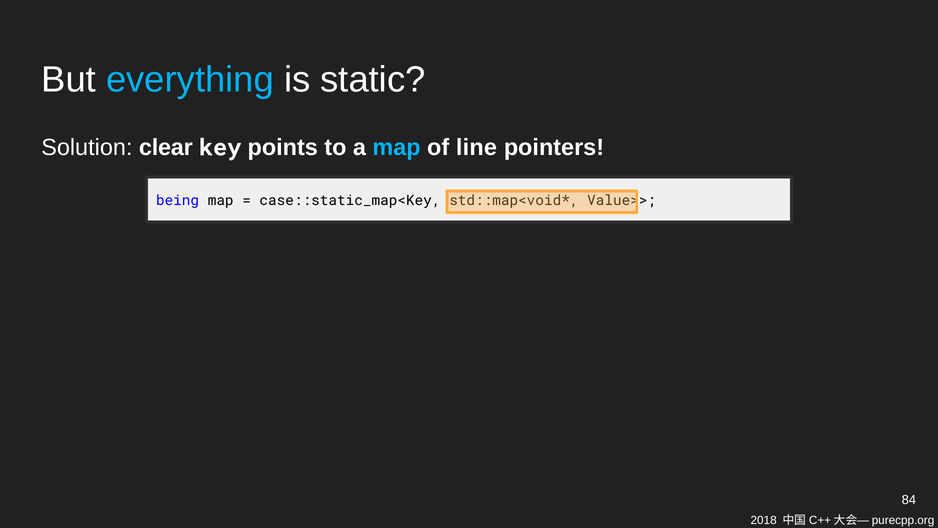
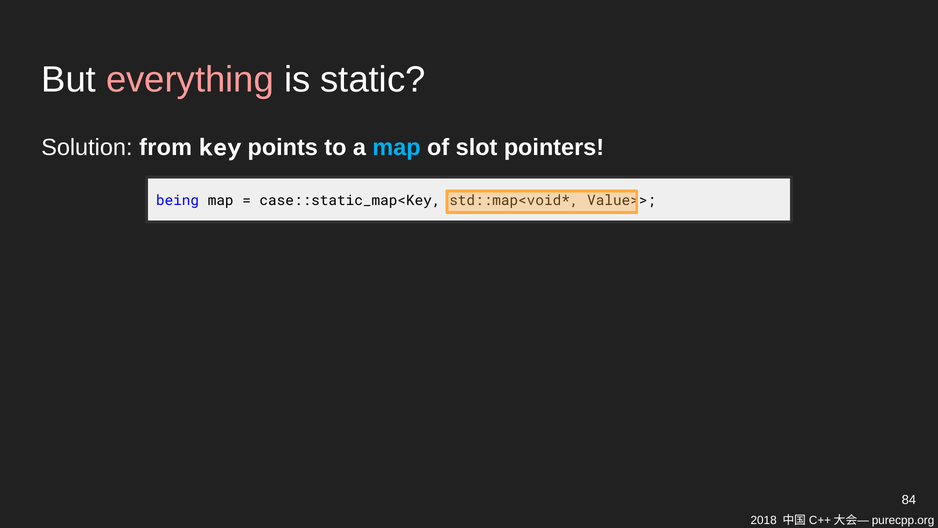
everything colour: light blue -> pink
clear: clear -> from
line: line -> slot
